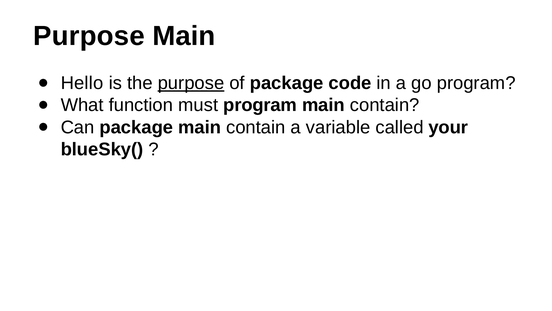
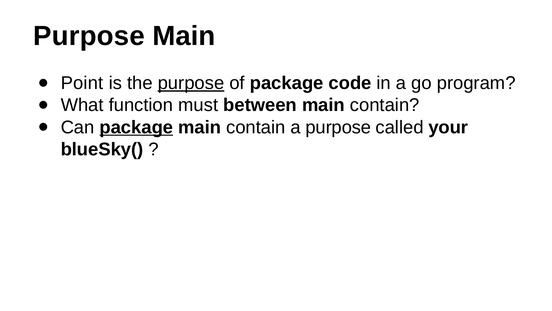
Hello: Hello -> Point
must program: program -> between
package at (136, 127) underline: none -> present
a variable: variable -> purpose
